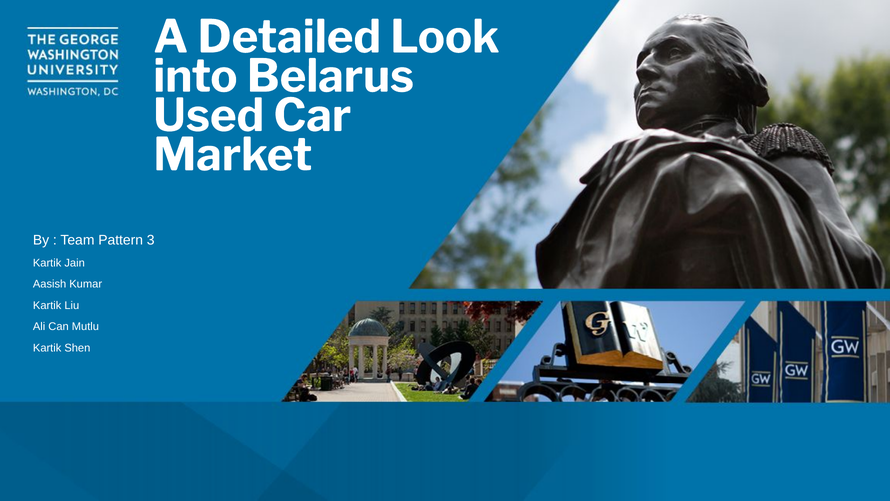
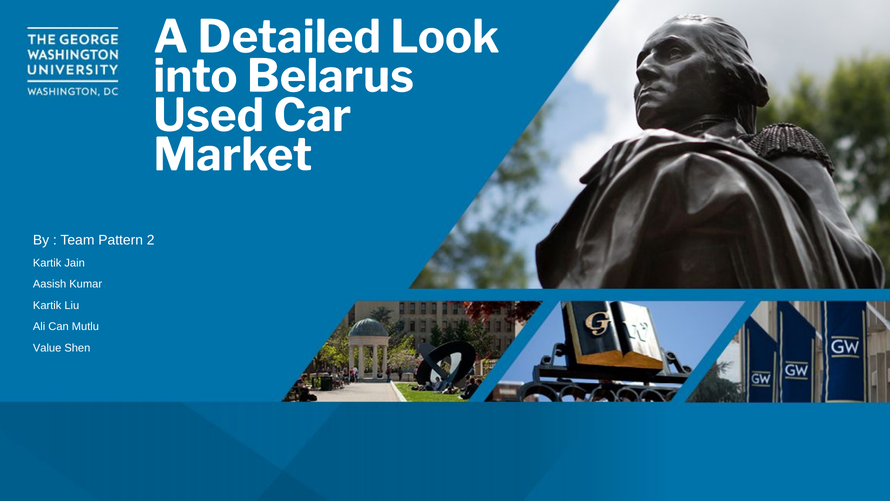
3: 3 -> 2
Kartik at (47, 348): Kartik -> Value
